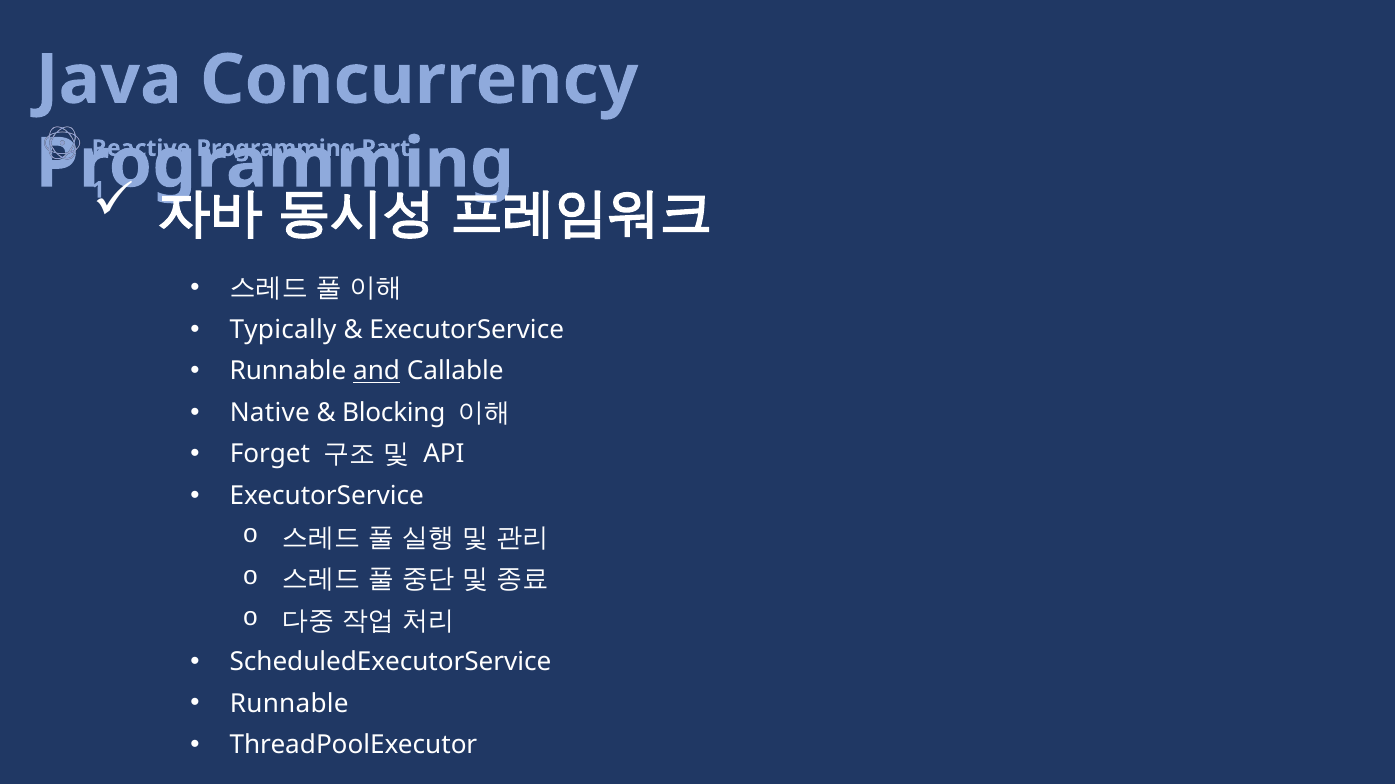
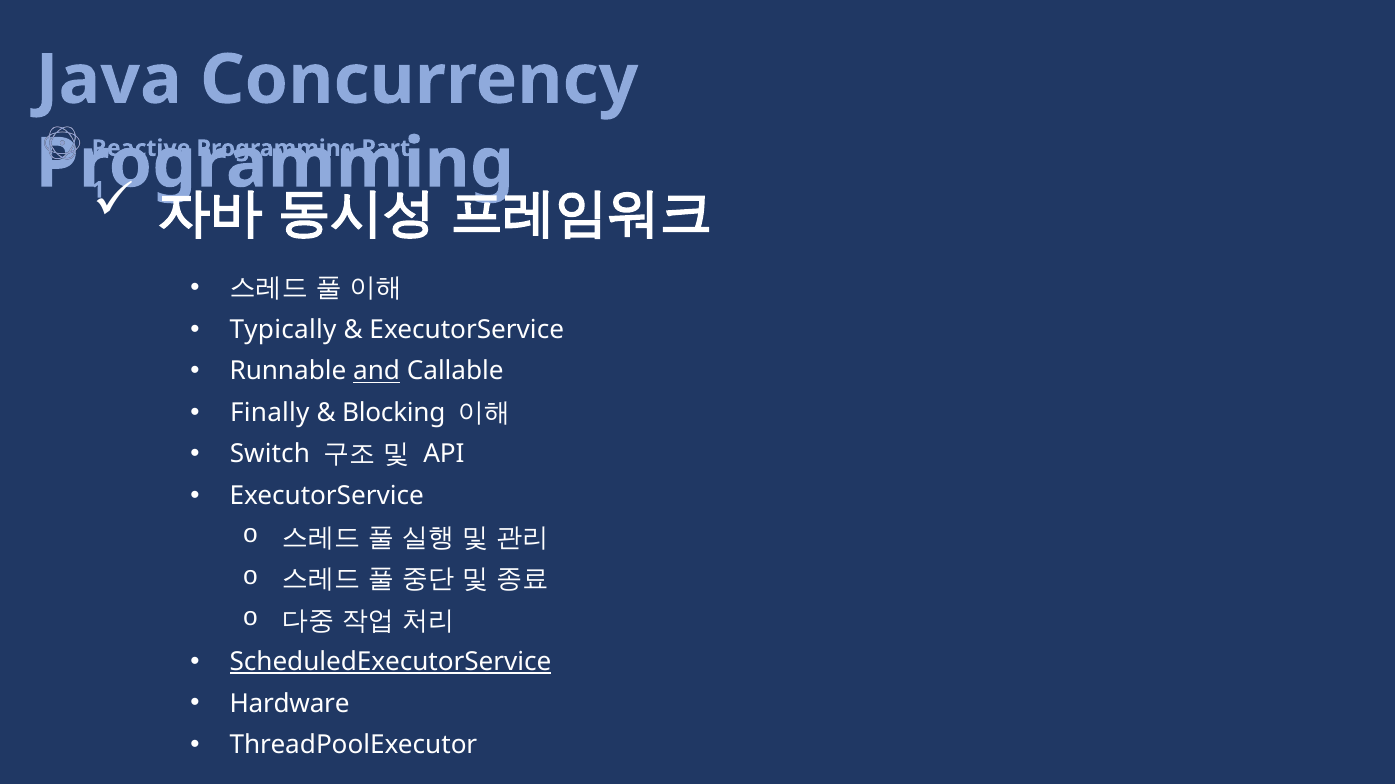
Native: Native -> Finally
Forget: Forget -> Switch
ScheduledExecutorService underline: none -> present
Runnable at (289, 704): Runnable -> Hardware
